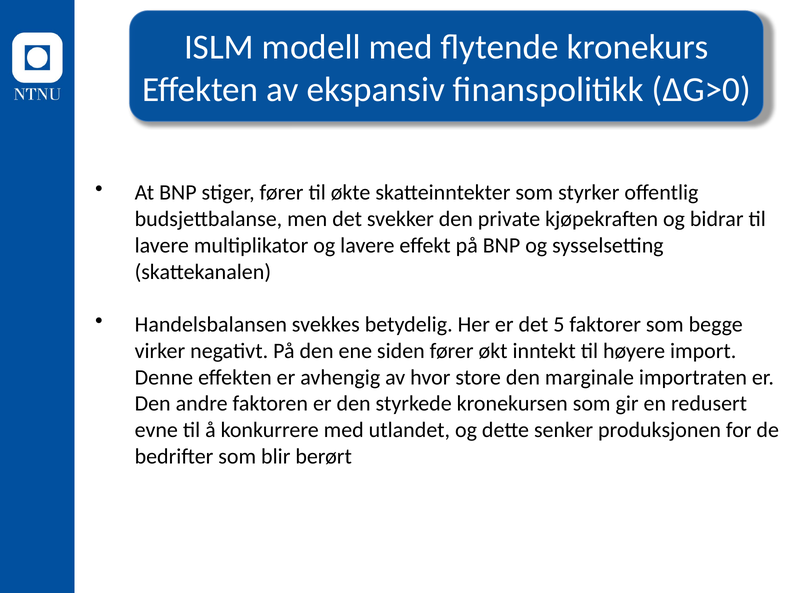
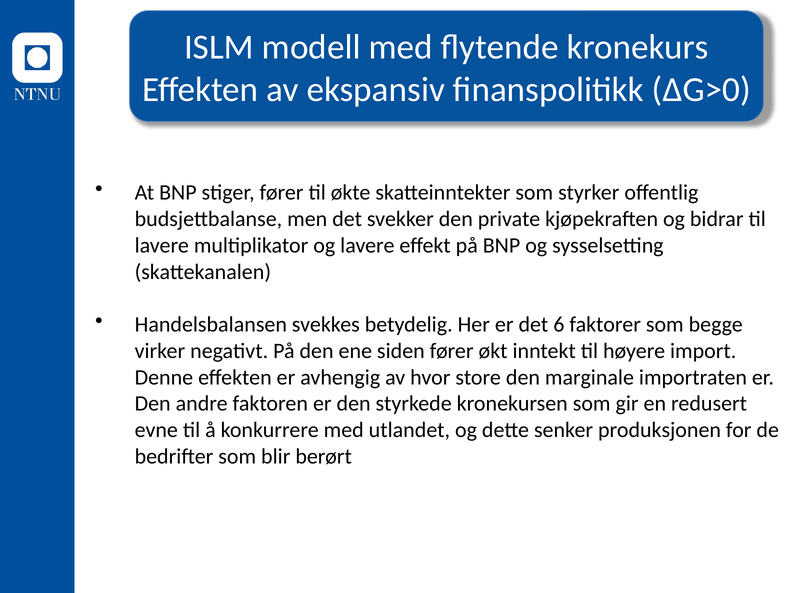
5: 5 -> 6
